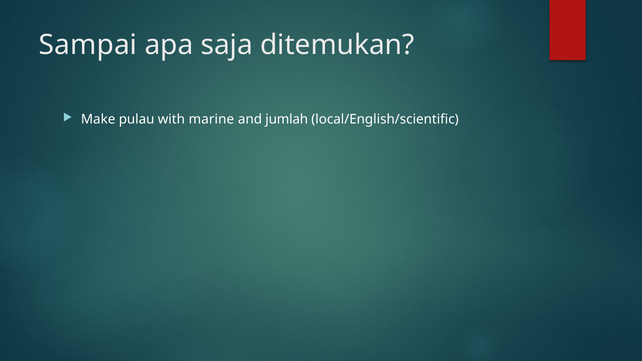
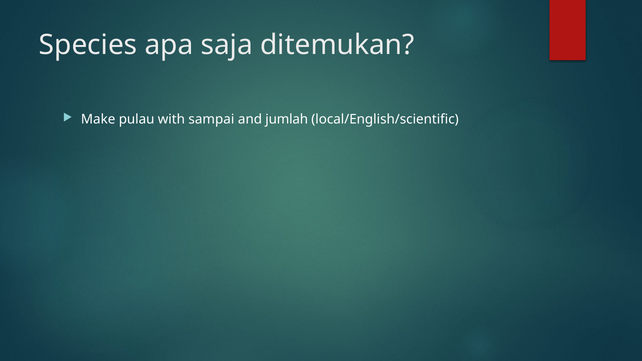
Sampai: Sampai -> Species
marine: marine -> sampai
